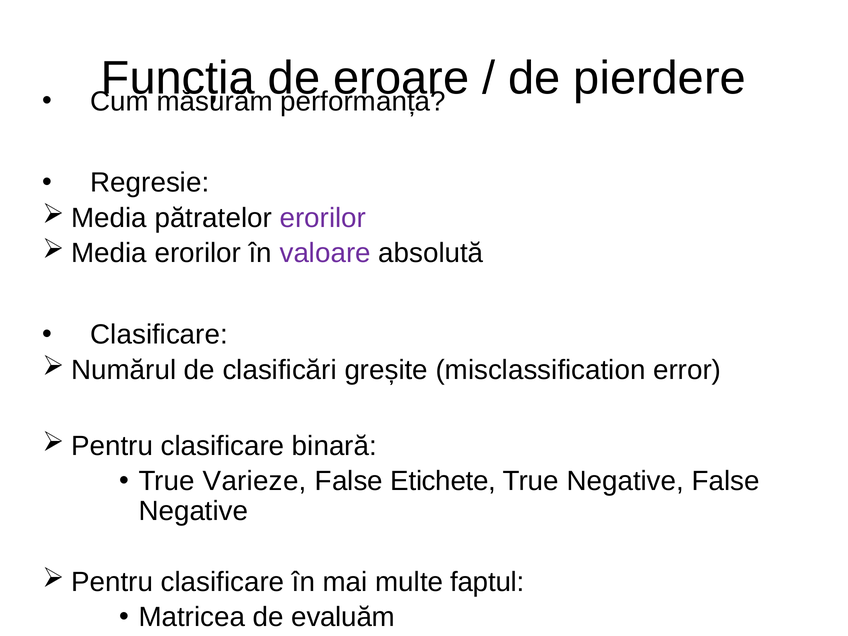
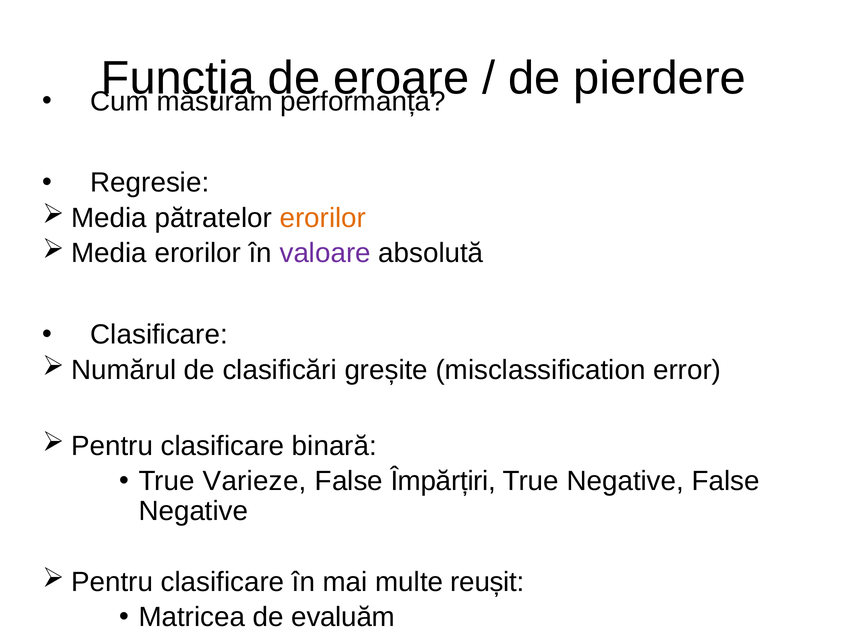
erorilor at (323, 218) colour: purple -> orange
Etichete: Etichete -> Împărțiri
faptul: faptul -> reușit
